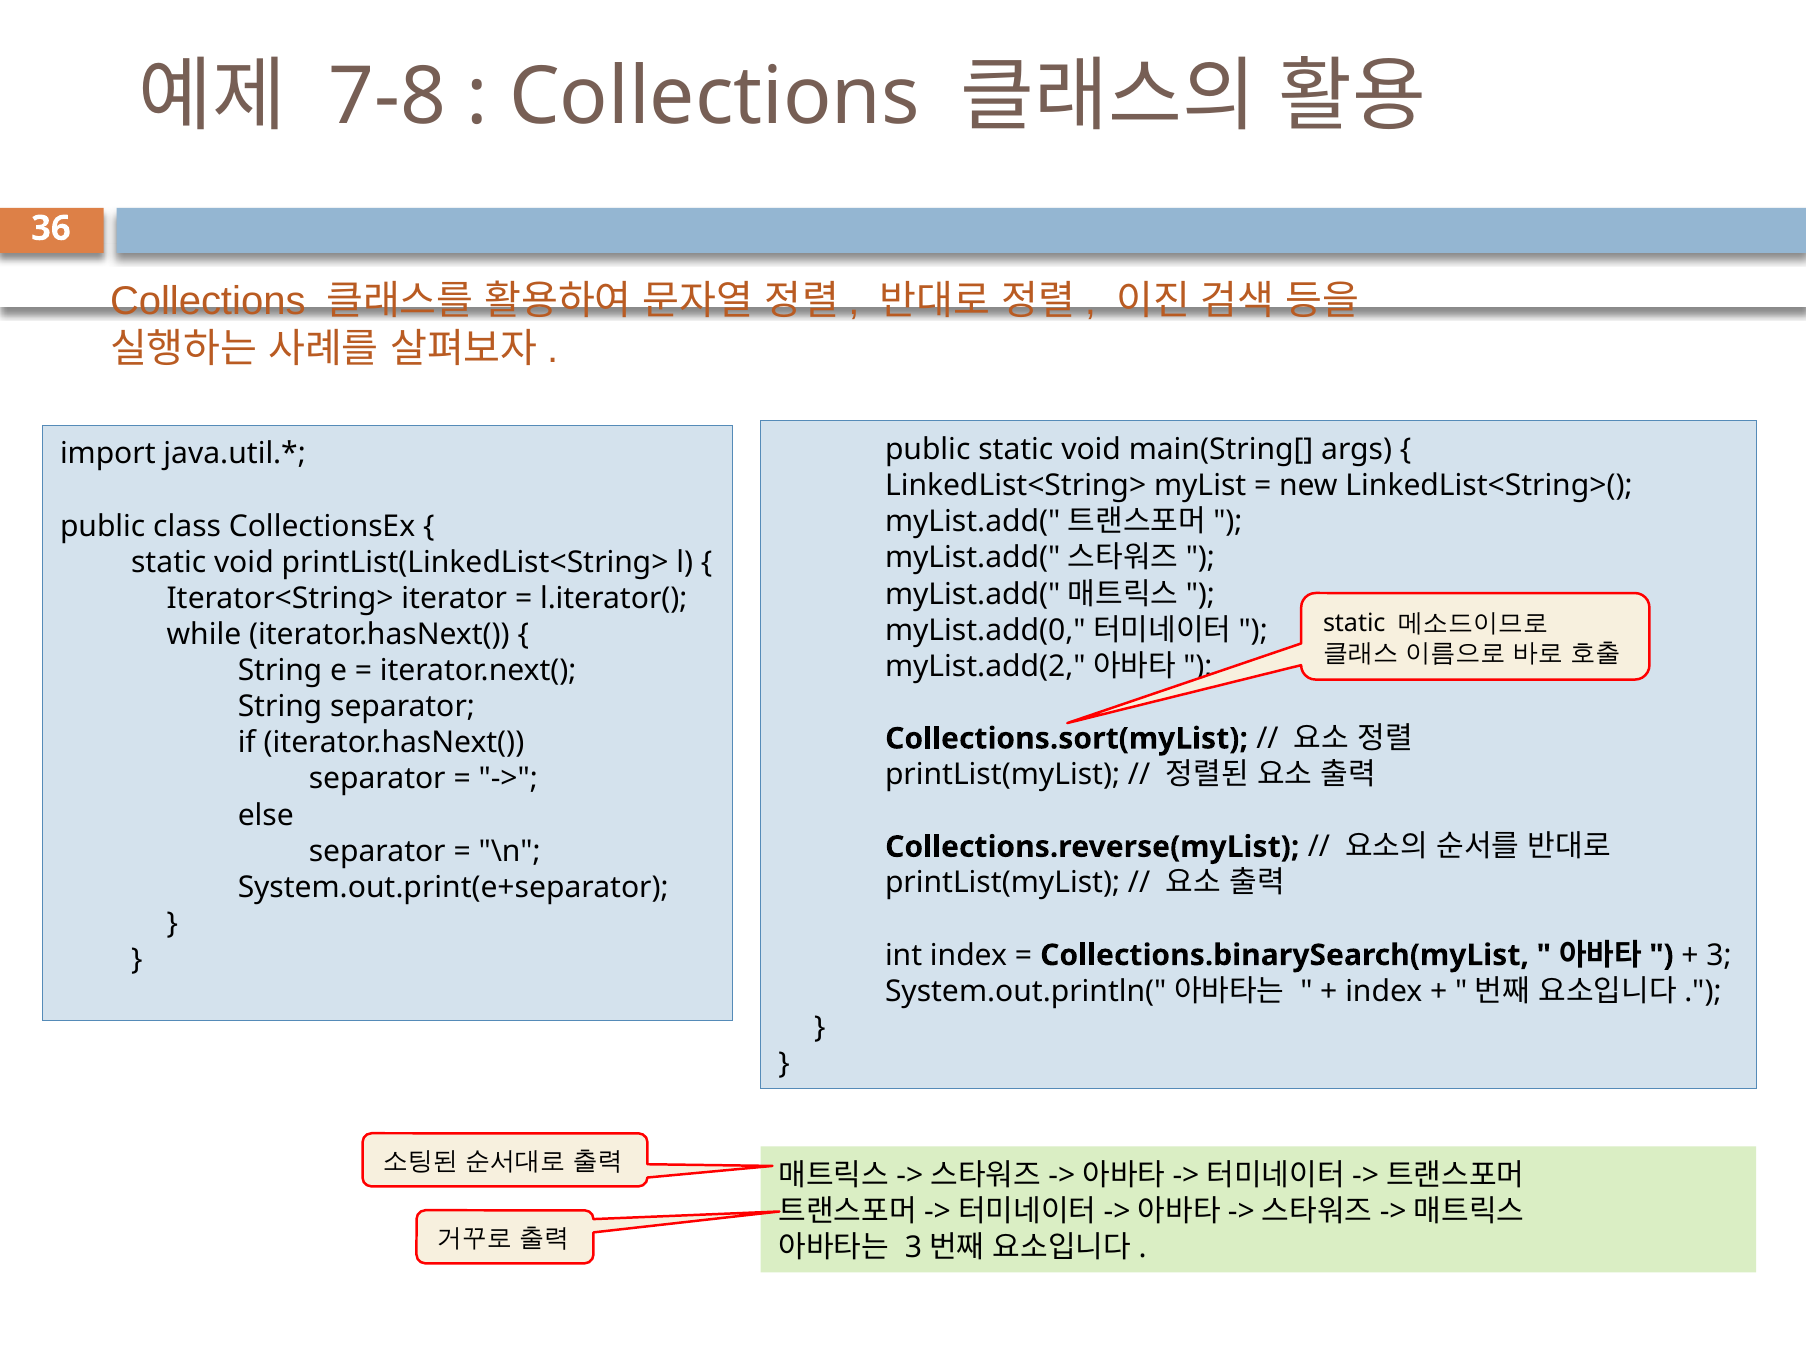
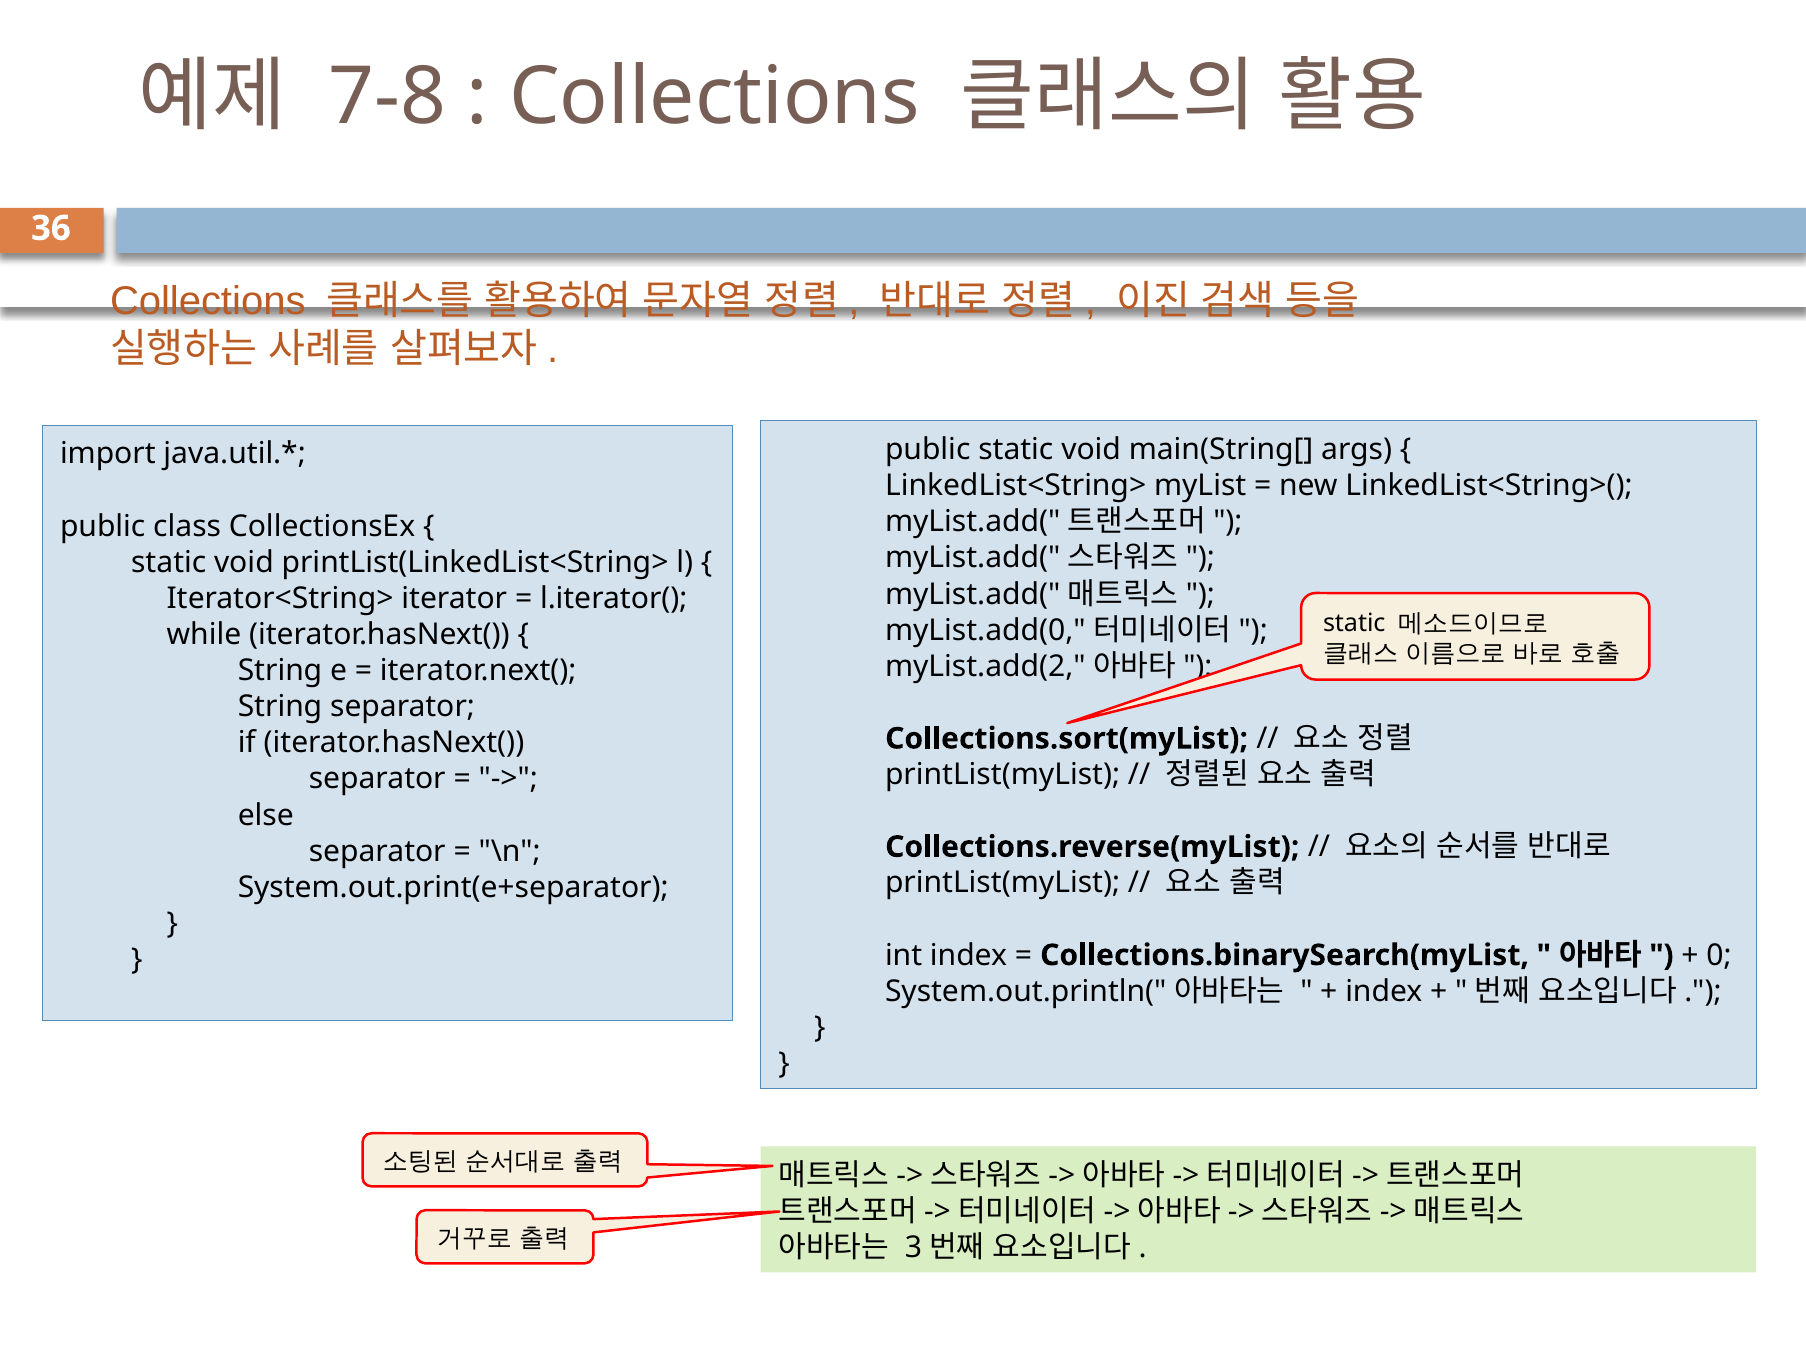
3: 3 -> 0
